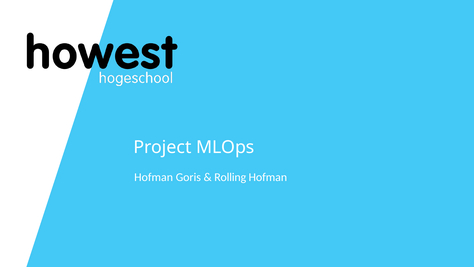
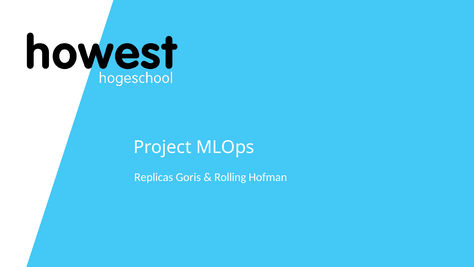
Hofman at (154, 177): Hofman -> Replicas
